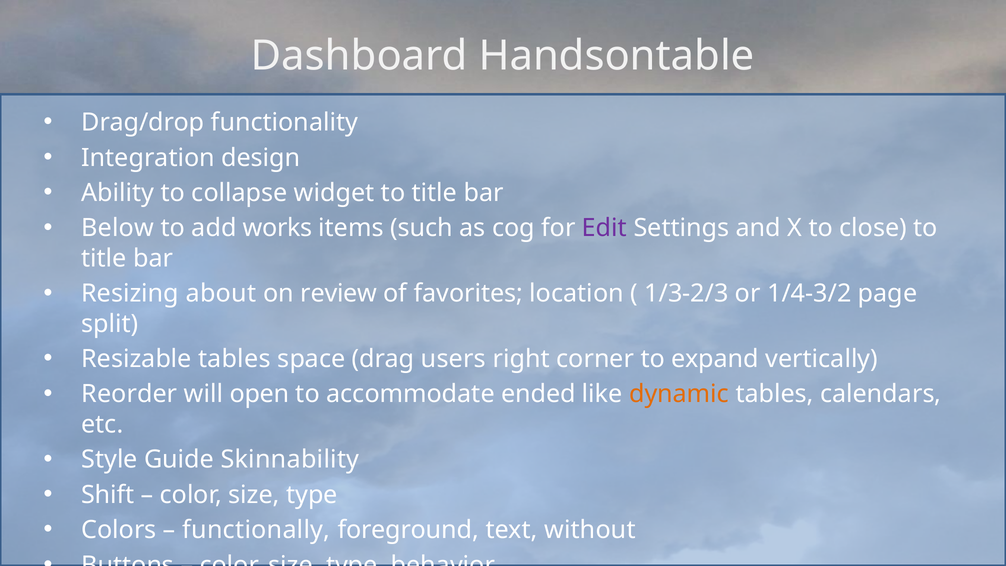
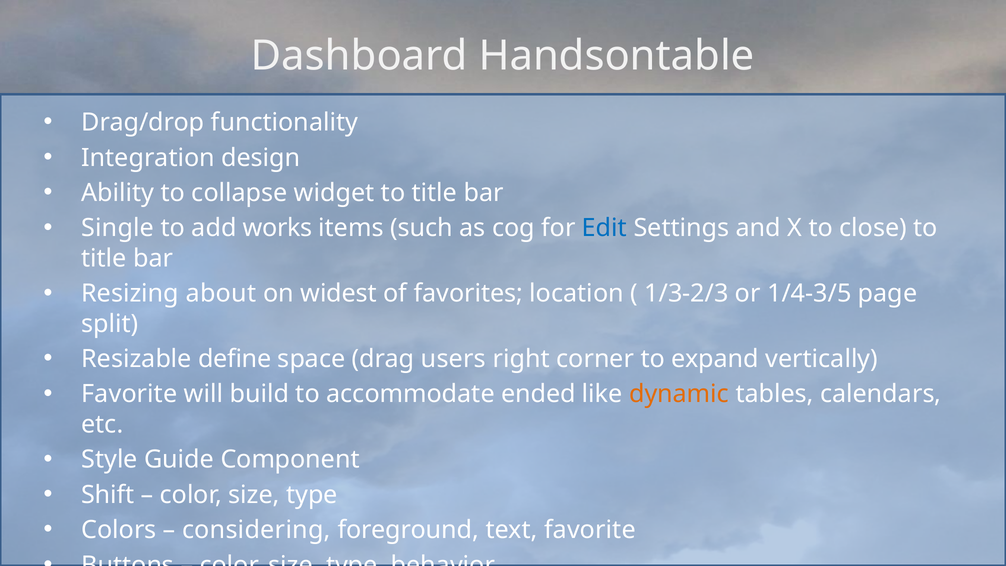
Below: Below -> Single
Edit colour: purple -> blue
review: review -> widest
1/4-3/2: 1/4-3/2 -> 1/4-3/5
Resizable tables: tables -> define
Reorder at (129, 394): Reorder -> Favorite
open: open -> build
Skinnability: Skinnability -> Component
functionally: functionally -> considering
text without: without -> favorite
